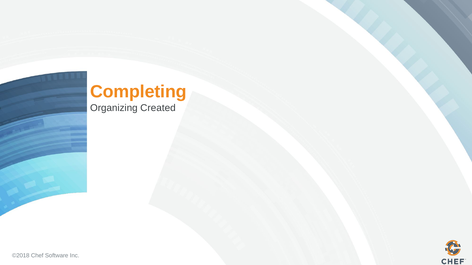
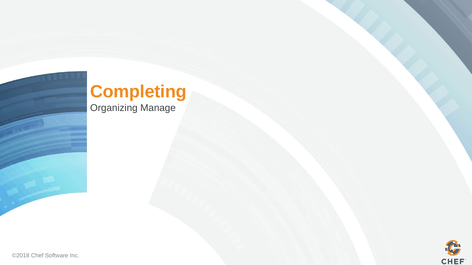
Created: Created -> Manage
